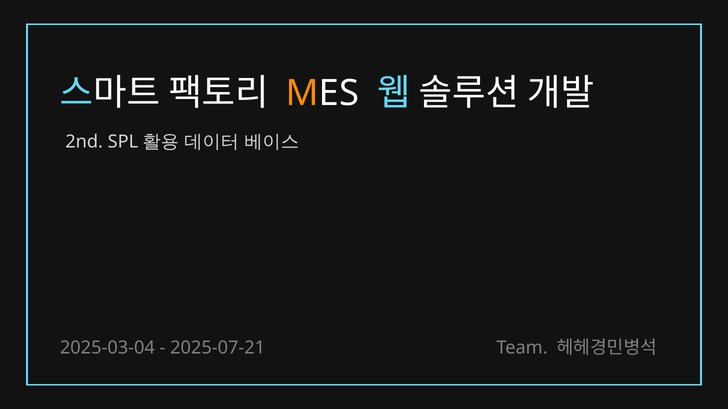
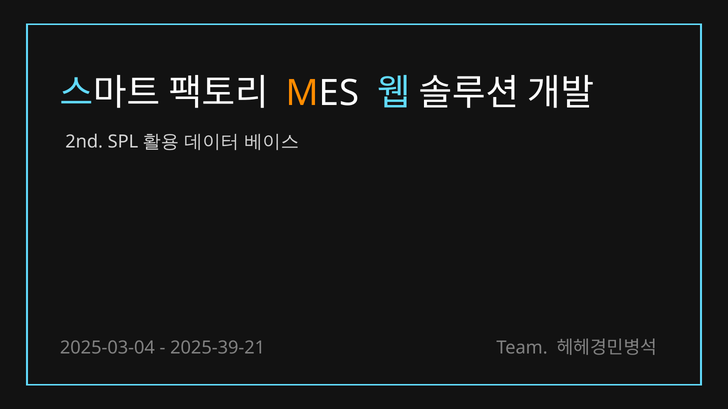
2025-07-21: 2025-07-21 -> 2025-39-21
